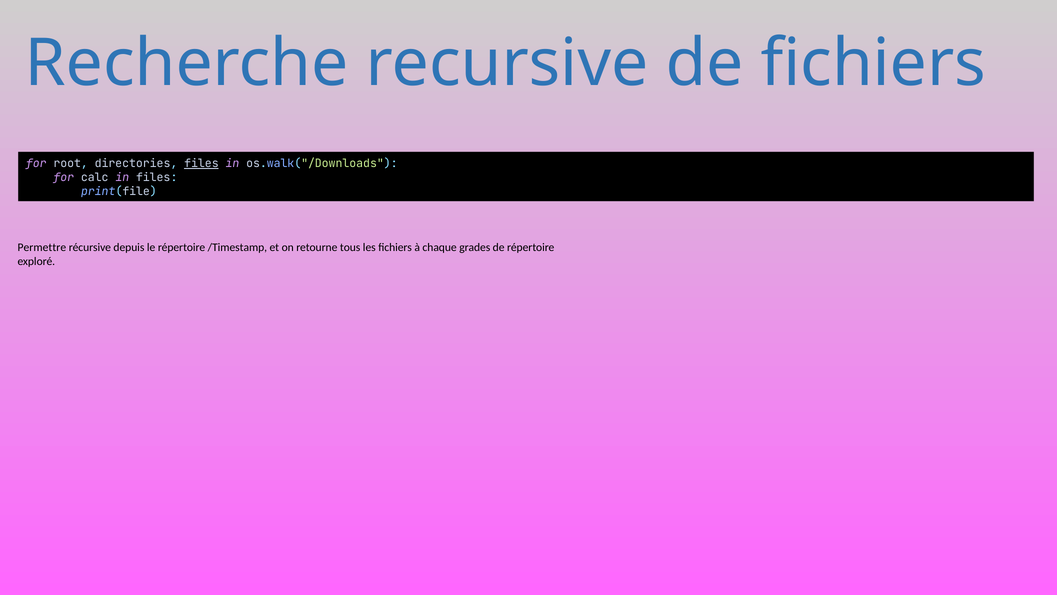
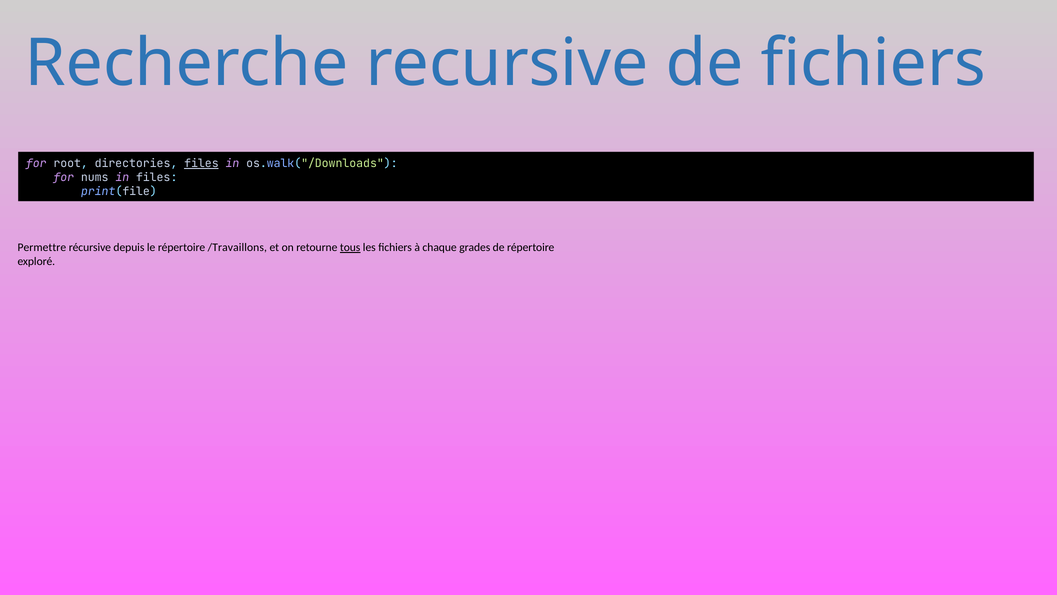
calc: calc -> nums
/Timestamp: /Timestamp -> /Travaillons
tous underline: none -> present
